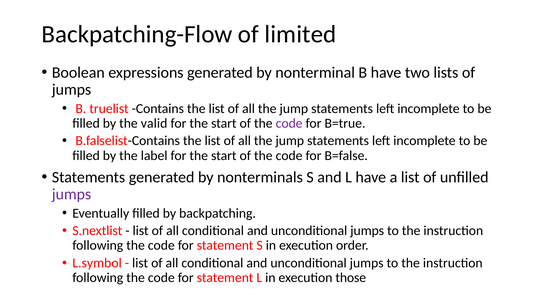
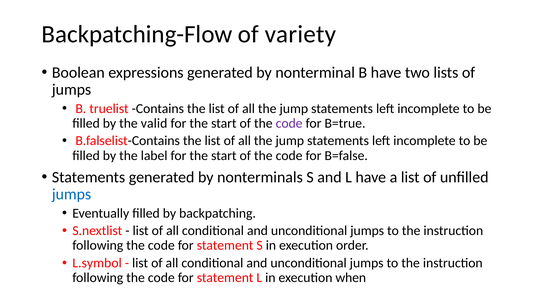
limited: limited -> variety
jumps at (72, 194) colour: purple -> blue
those: those -> when
